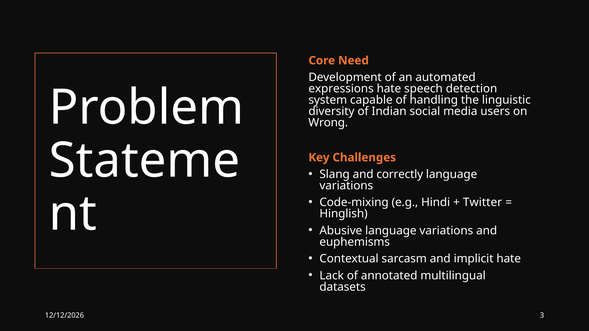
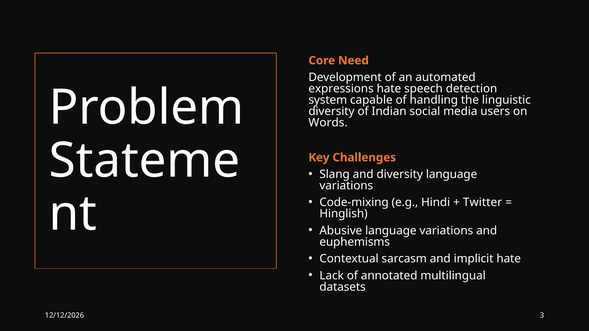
Wrong: Wrong -> Words
and correctly: correctly -> diversity
